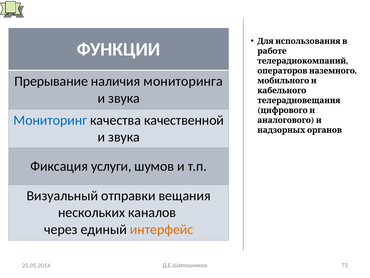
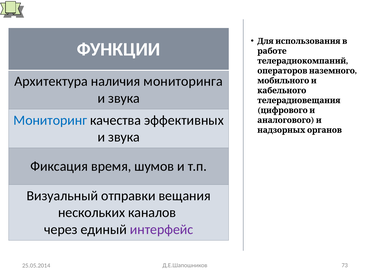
Прерывание: Прерывание -> Архитектура
качественной: качественной -> эффективных
услуги: услуги -> время
интерфейс colour: orange -> purple
